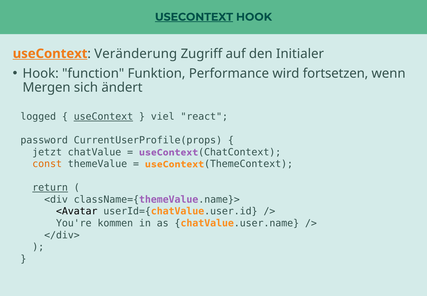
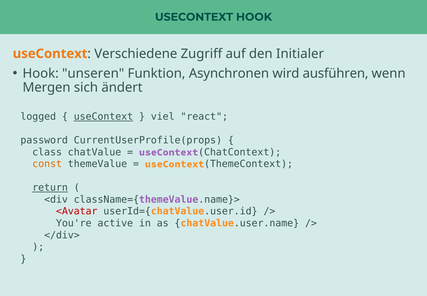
USECONTEXT at (194, 17) underline: present -> none
useContext at (50, 54) underline: present -> none
Veränderung: Veränderung -> Verschiedene
function: function -> unseren
Performance: Performance -> Asynchronen
fortsetzen: fortsetzen -> ausführen
jetzt: jetzt -> class
<Avatar colour: black -> red
kommen: kommen -> active
